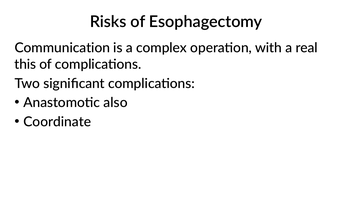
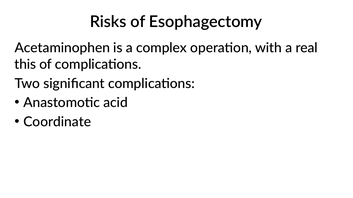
Communication: Communication -> Acetaminophen
also: also -> acid
